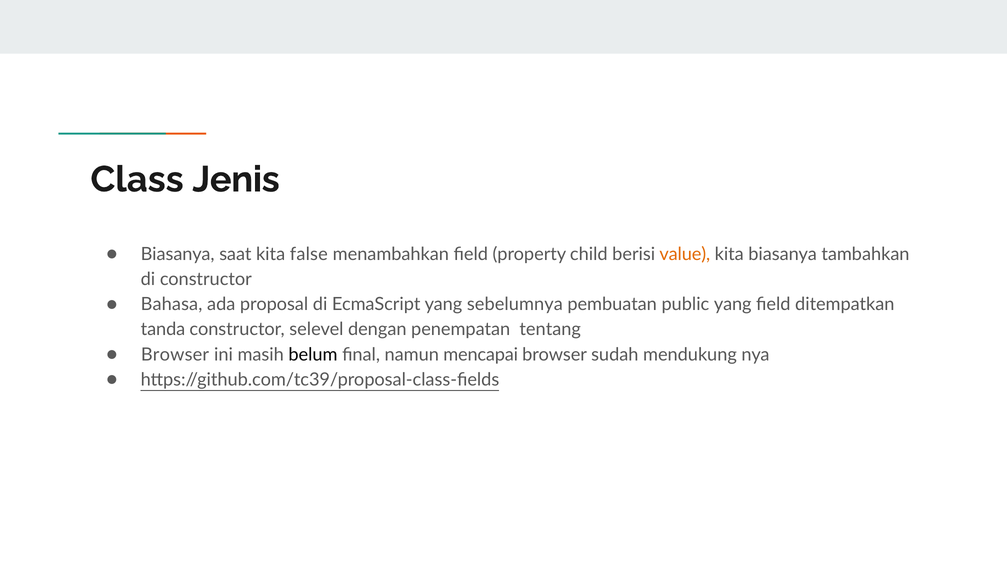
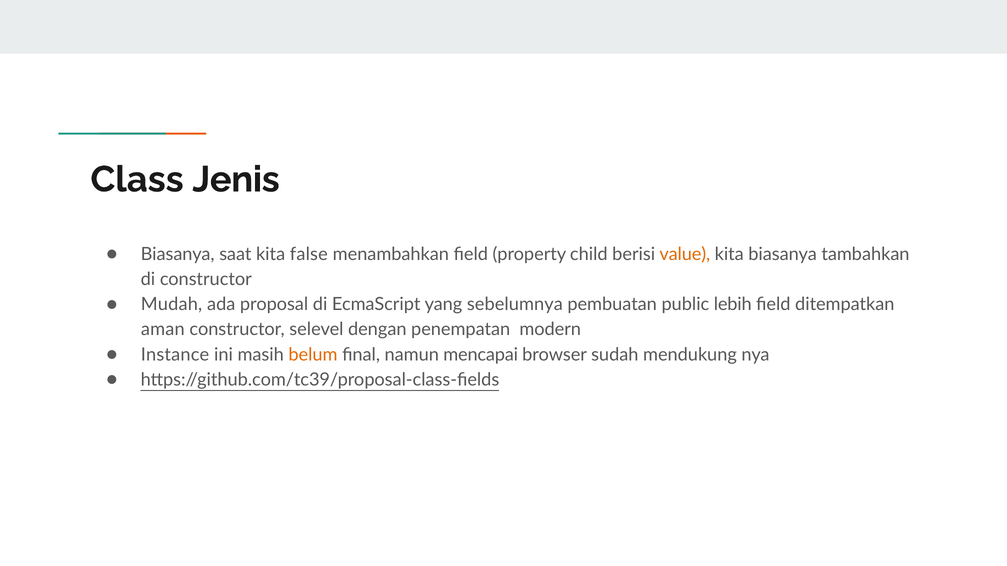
Bahasa: Bahasa -> Mudah
public yang: yang -> lebih
tanda: tanda -> aman
tentang: tentang -> modern
Browser at (175, 355): Browser -> Instance
belum colour: black -> orange
